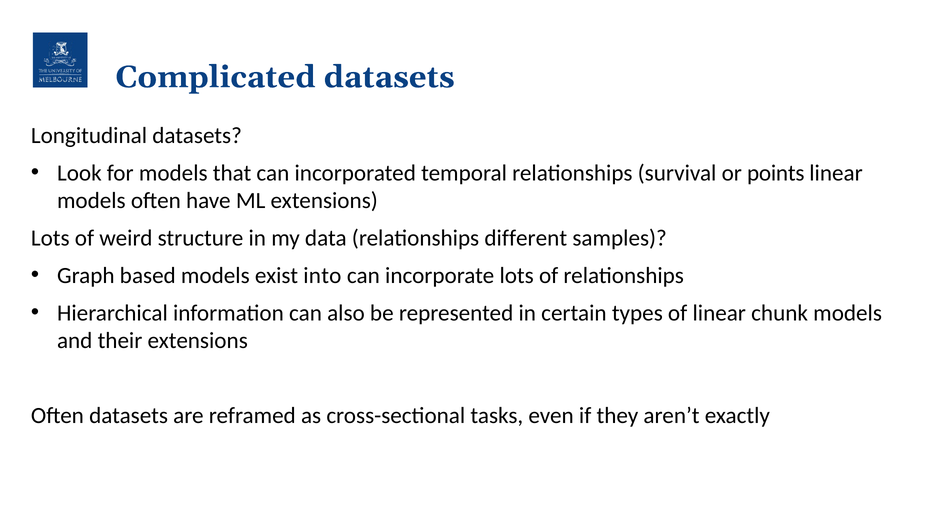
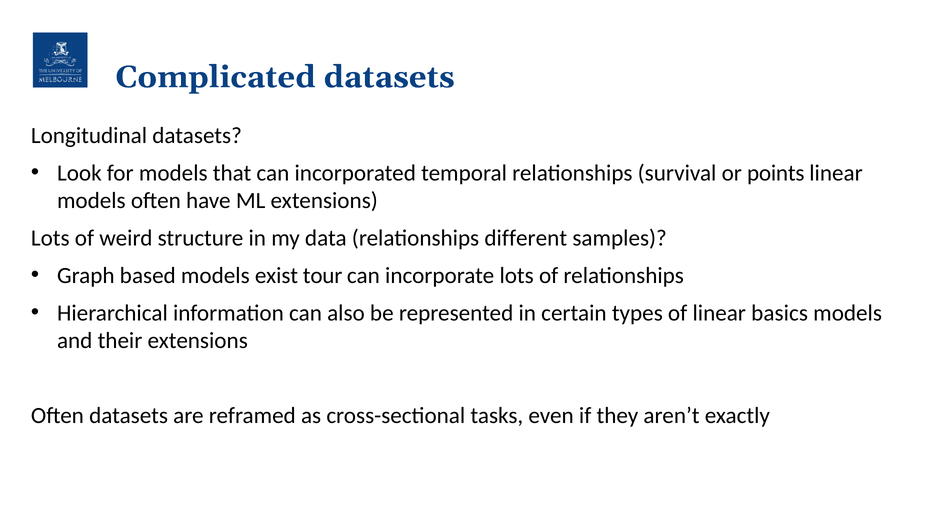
into: into -> tour
chunk: chunk -> basics
